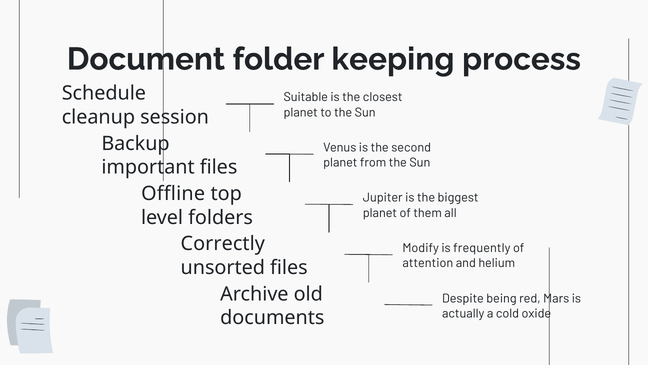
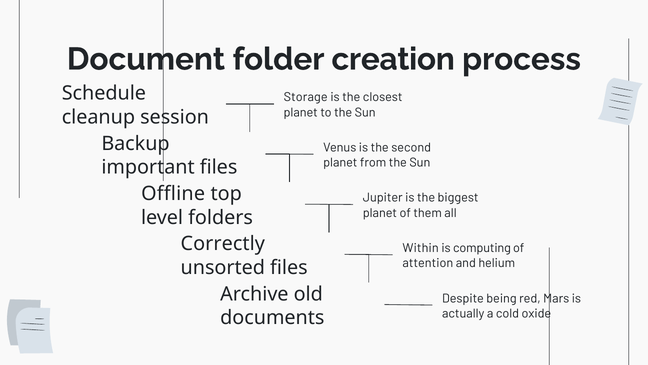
keeping: keeping -> creation
Suitable: Suitable -> Storage
Modify: Modify -> Within
frequently: frequently -> computing
